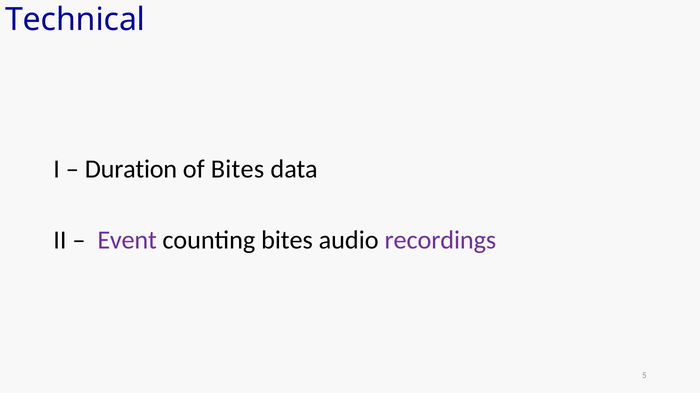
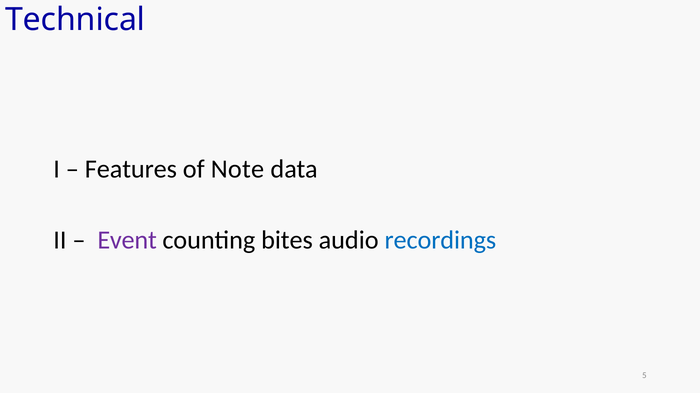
Duration: Duration -> Features
of Bites: Bites -> Note
recordings colour: purple -> blue
